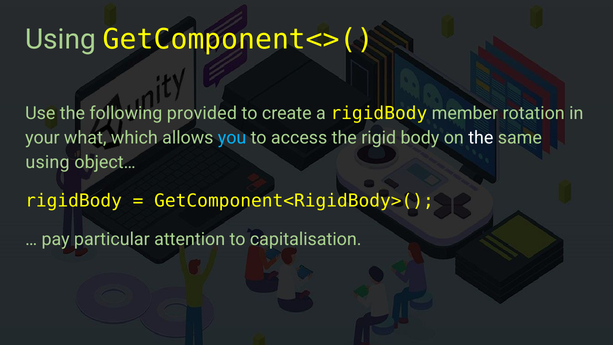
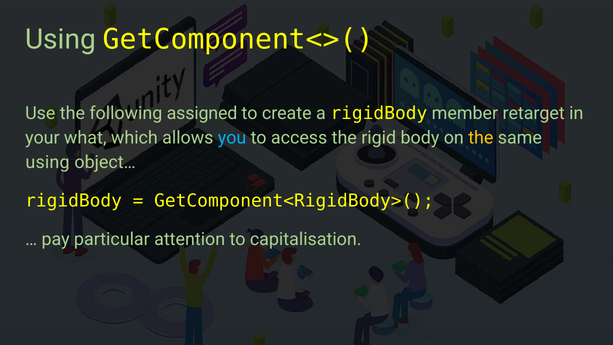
provided: provided -> assigned
rotation: rotation -> retarget
the at (481, 138) colour: white -> yellow
